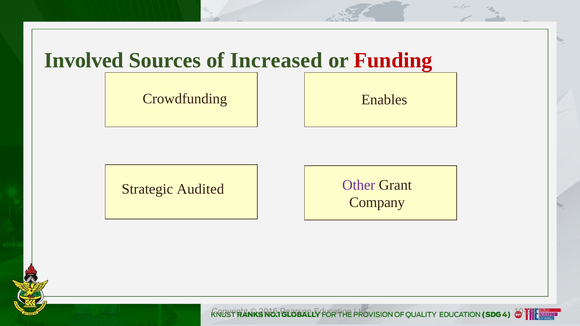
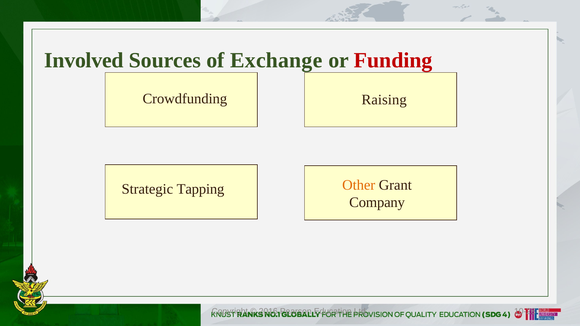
Increased: Increased -> Exchange
Enables: Enables -> Raising
Other colour: purple -> orange
Audited: Audited -> Tapping
